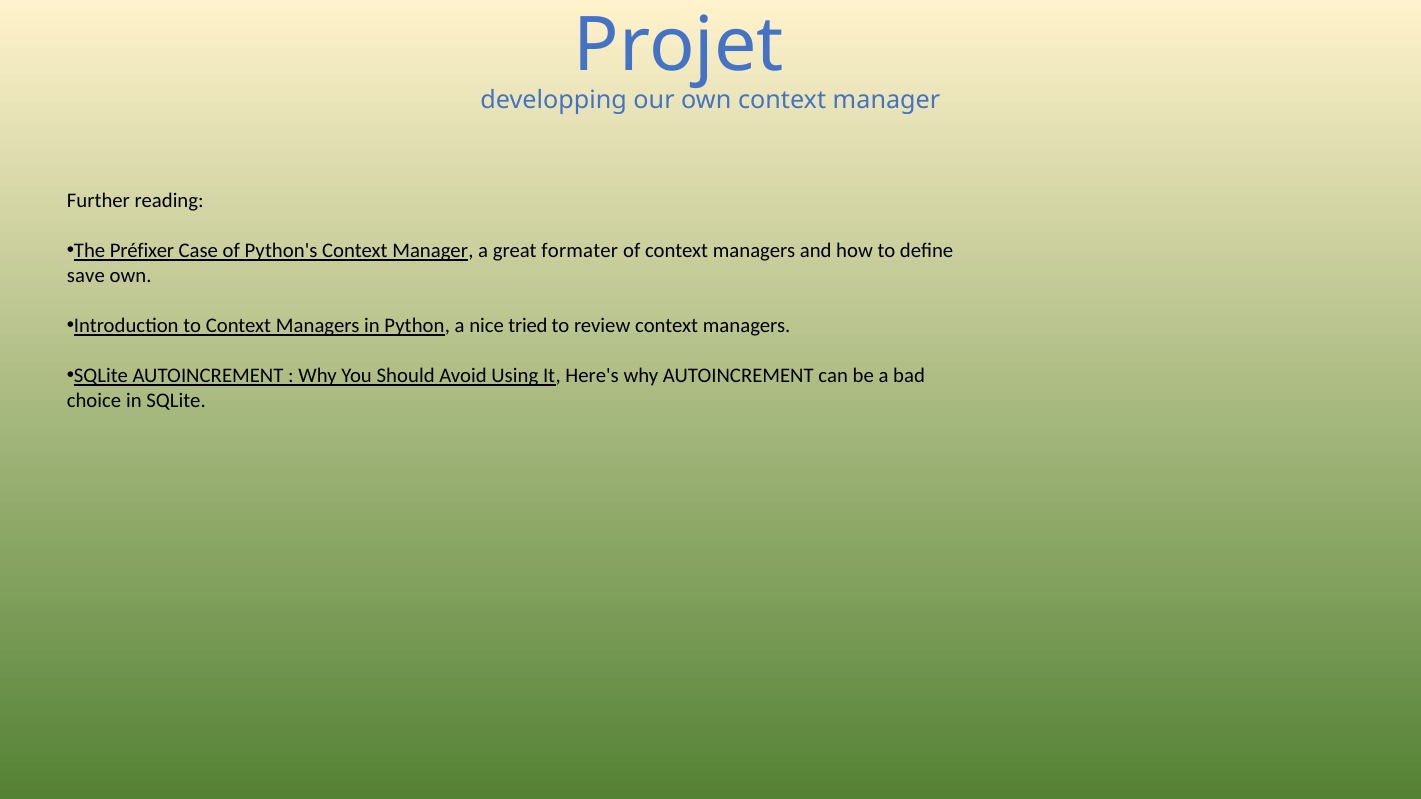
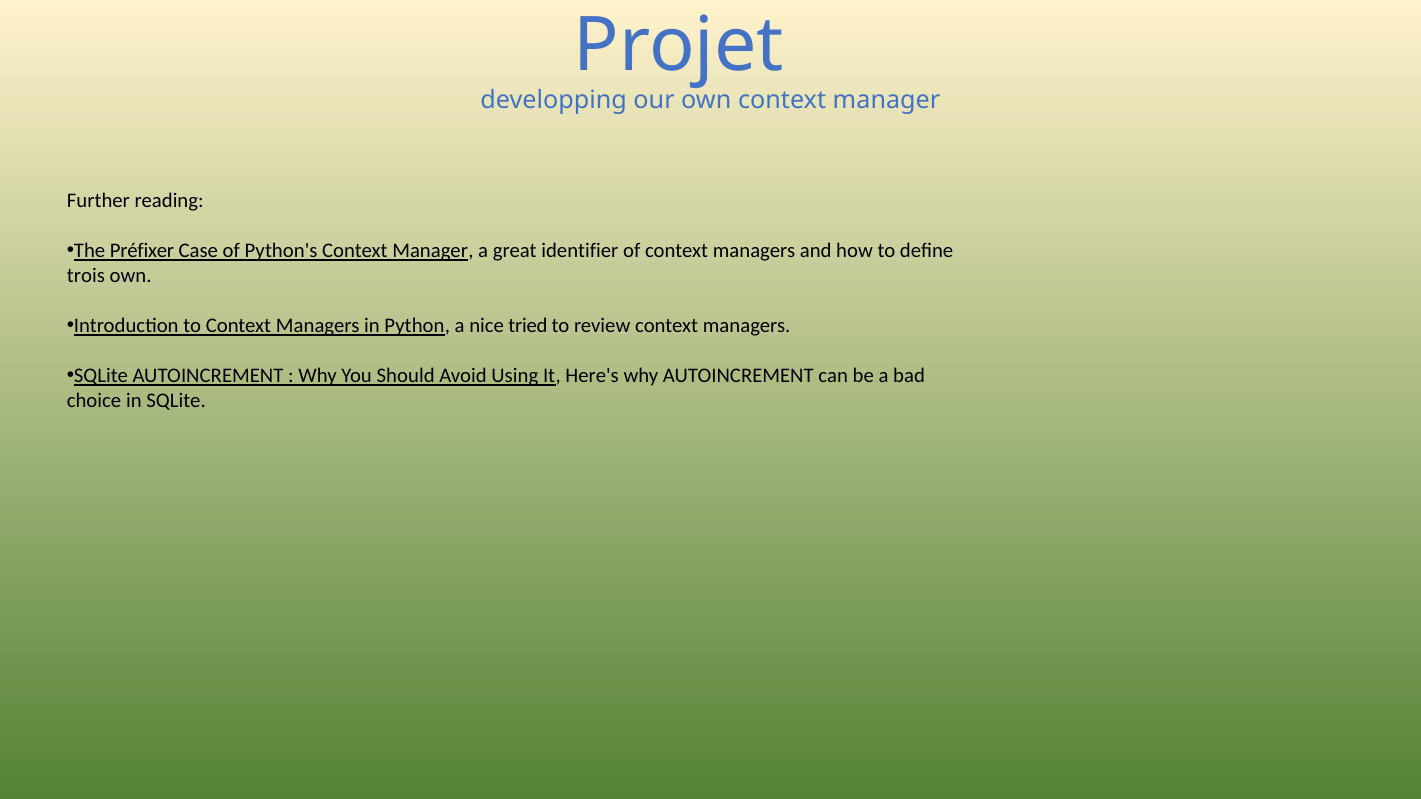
formater: formater -> identifier
save: save -> trois
